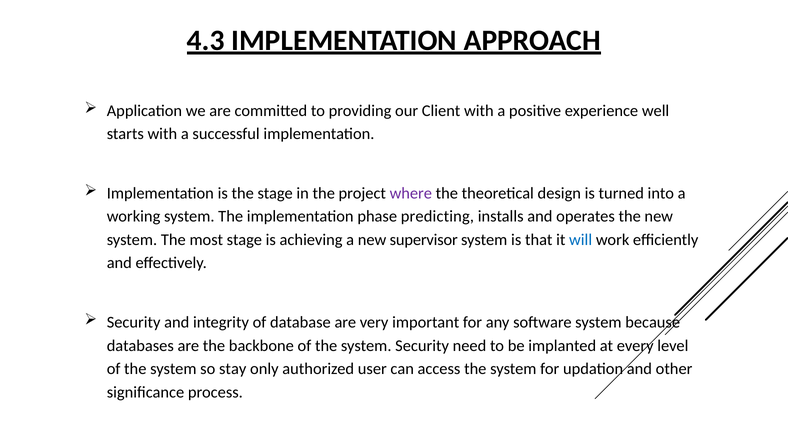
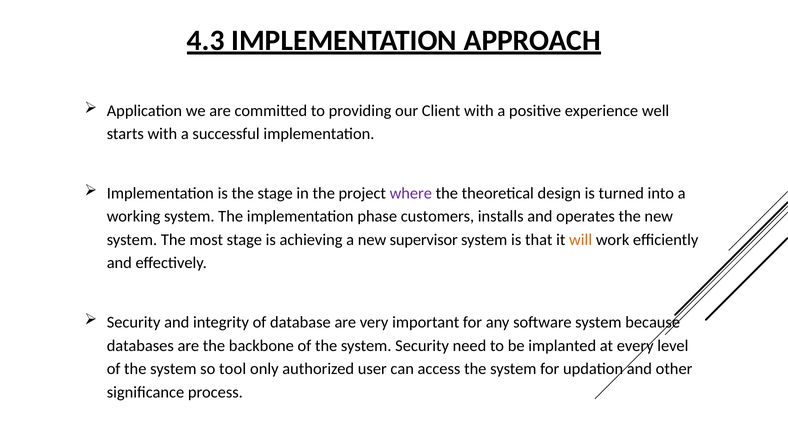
predicting: predicting -> customers
will colour: blue -> orange
stay: stay -> tool
